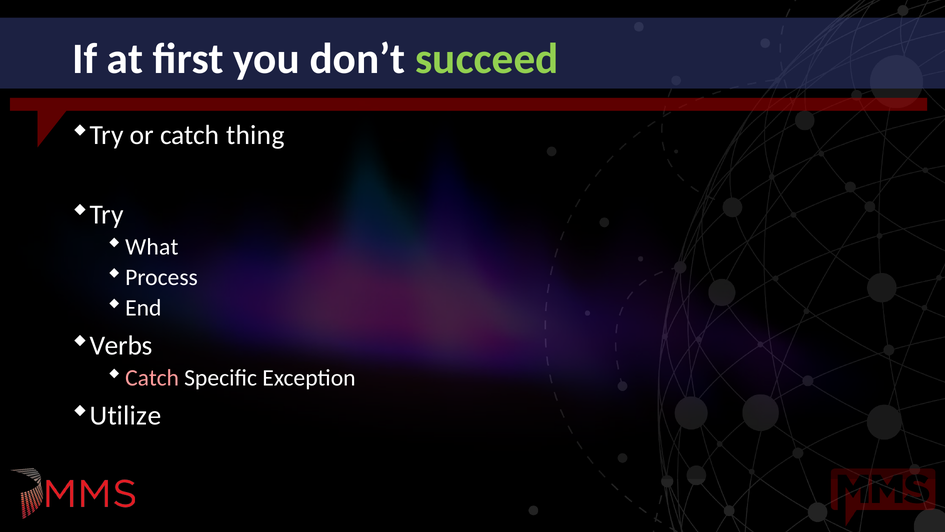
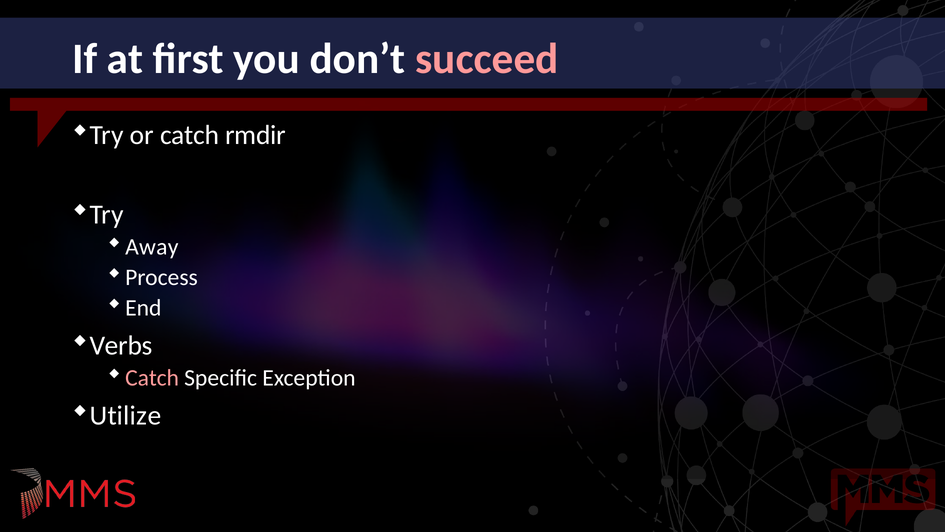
succeed colour: light green -> pink
thing: thing -> rmdir
What: What -> Away
